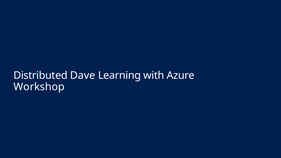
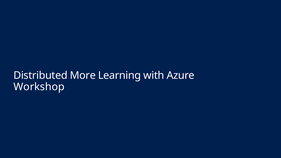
Dave: Dave -> More
